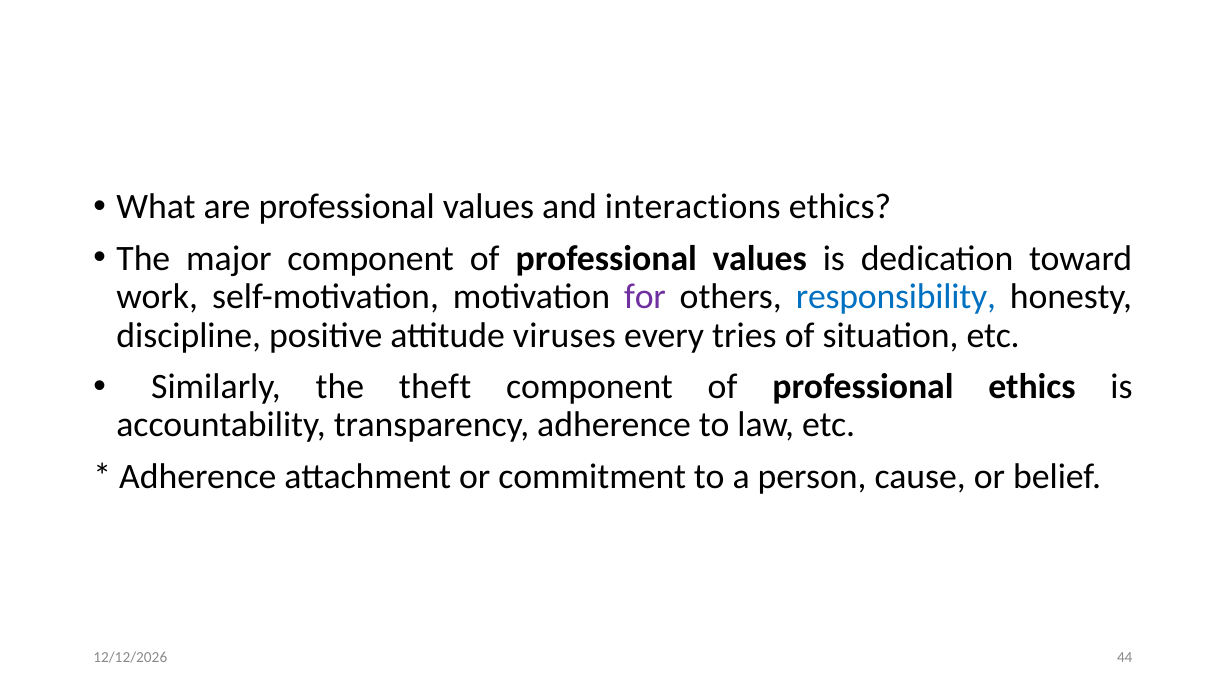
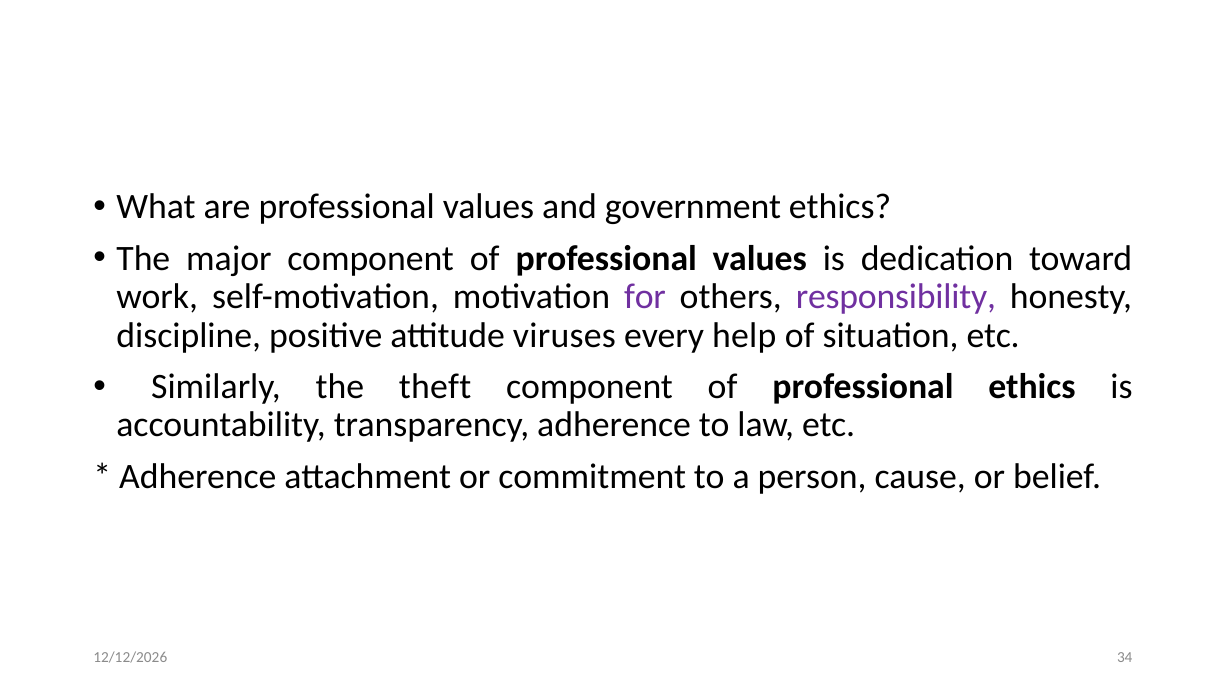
interactions: interactions -> government
responsibility colour: blue -> purple
tries: tries -> help
44: 44 -> 34
